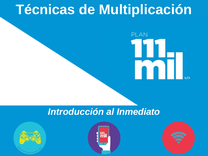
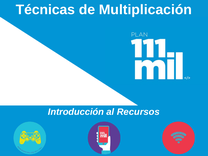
Inmediato: Inmediato -> Recursos
